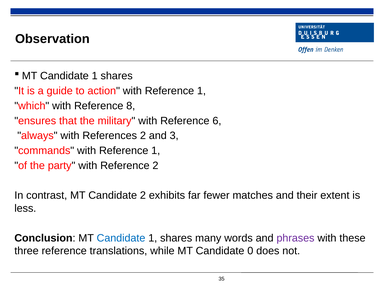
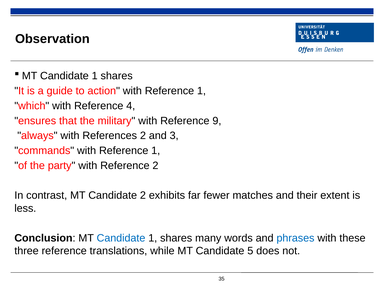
8: 8 -> 4
6: 6 -> 9
phrases colour: purple -> blue
0: 0 -> 5
